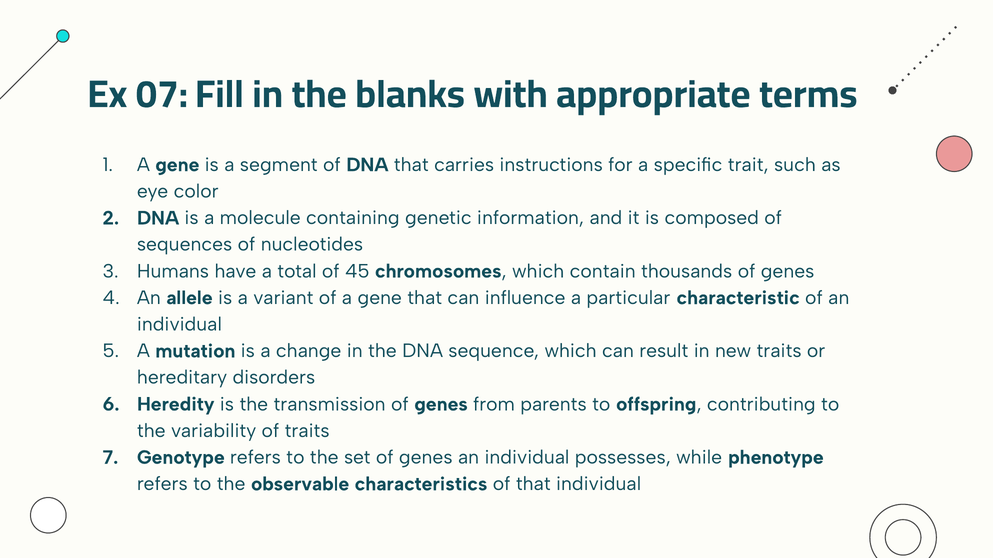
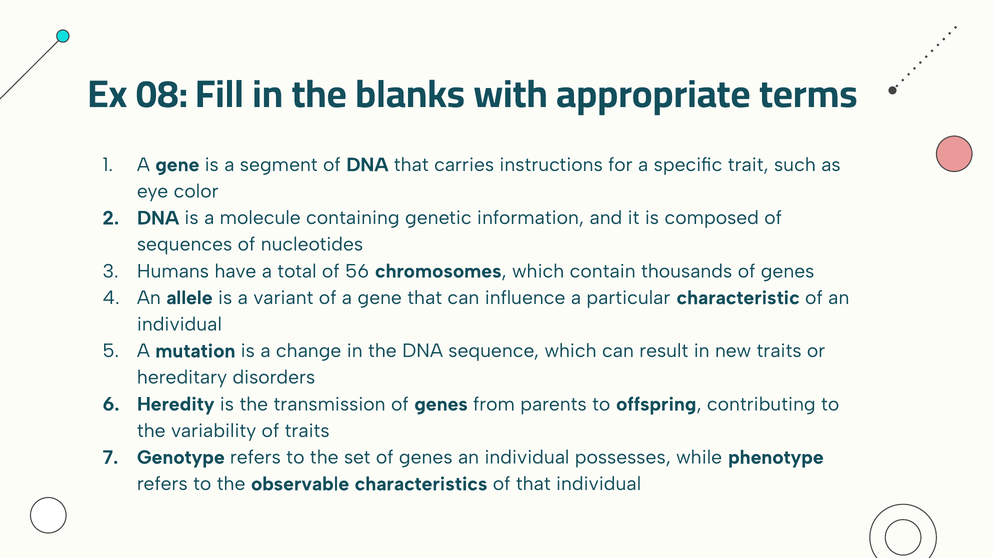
07: 07 -> 08
45: 45 -> 56
